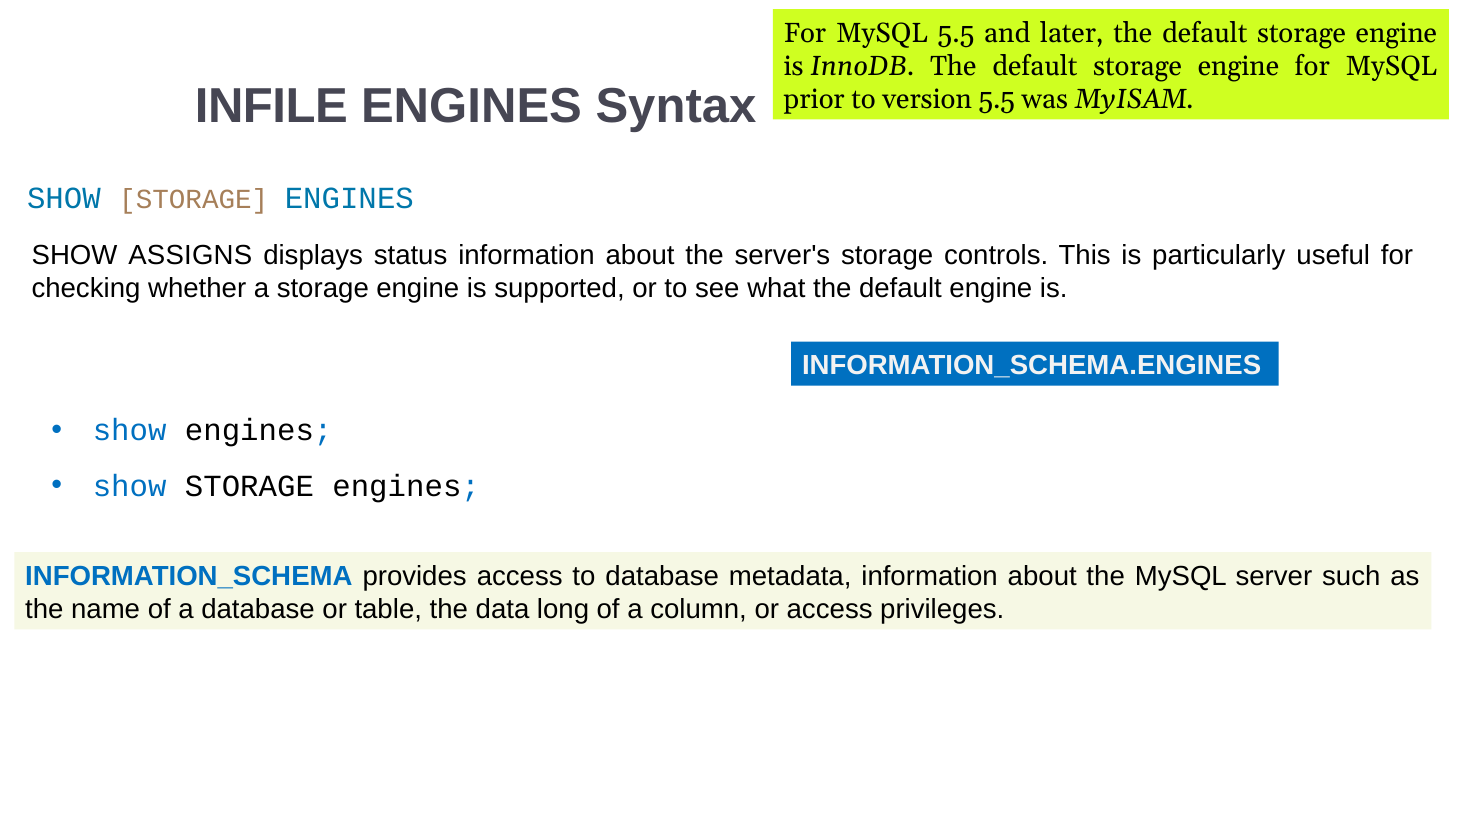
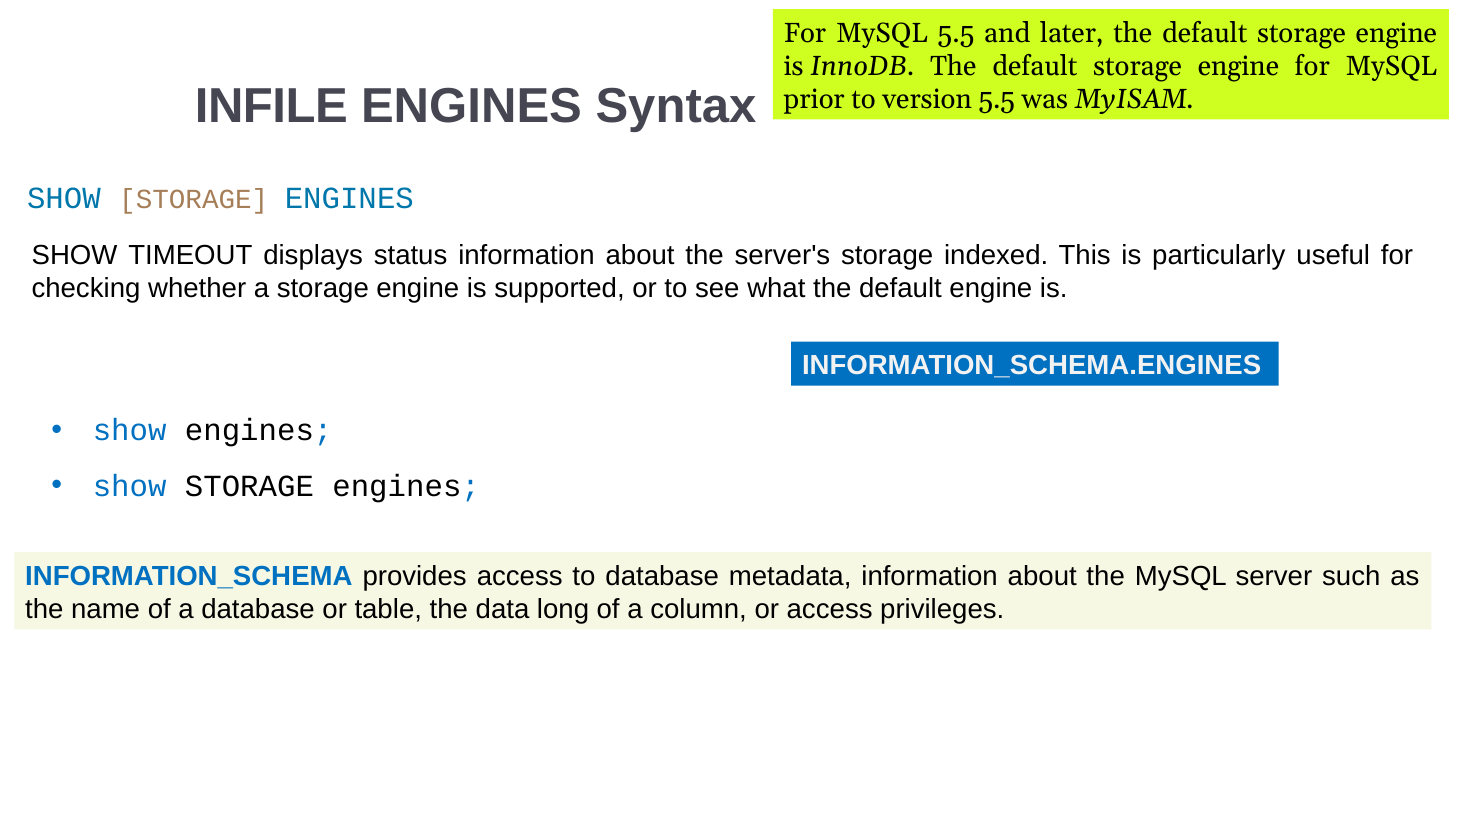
ASSIGNS: ASSIGNS -> TIMEOUT
controls: controls -> indexed
